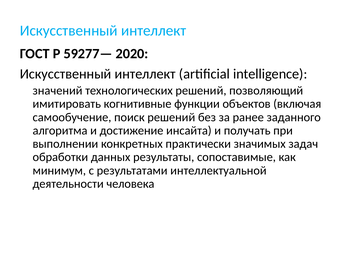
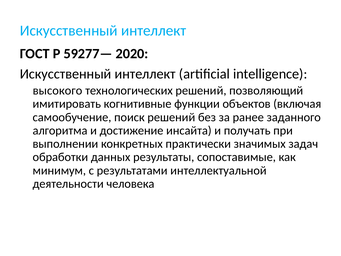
значений: значений -> высокого
